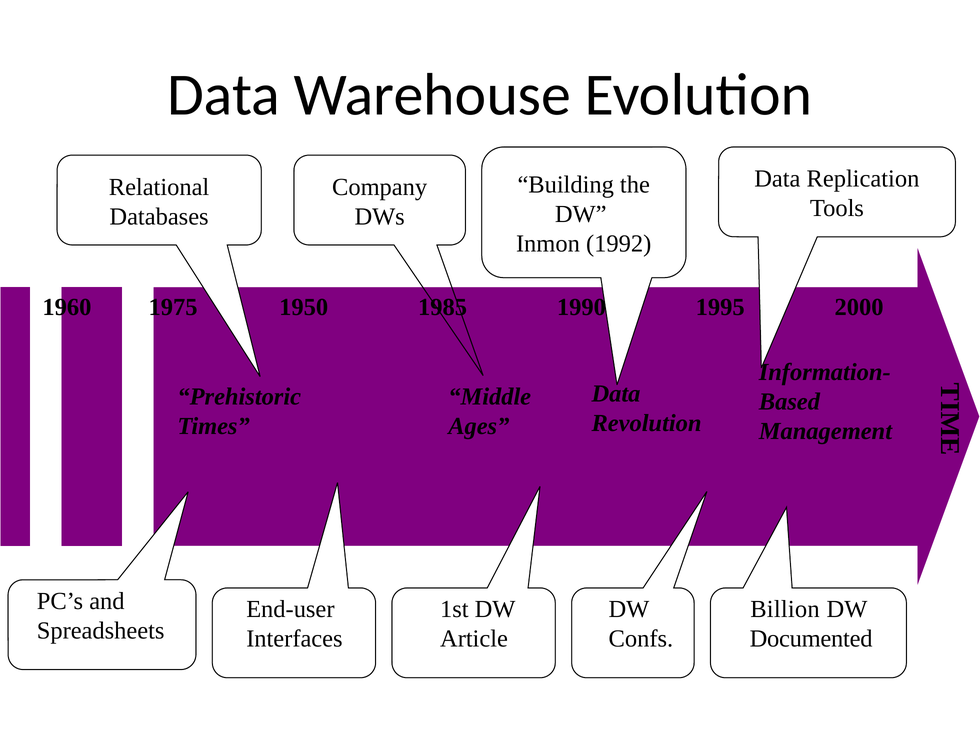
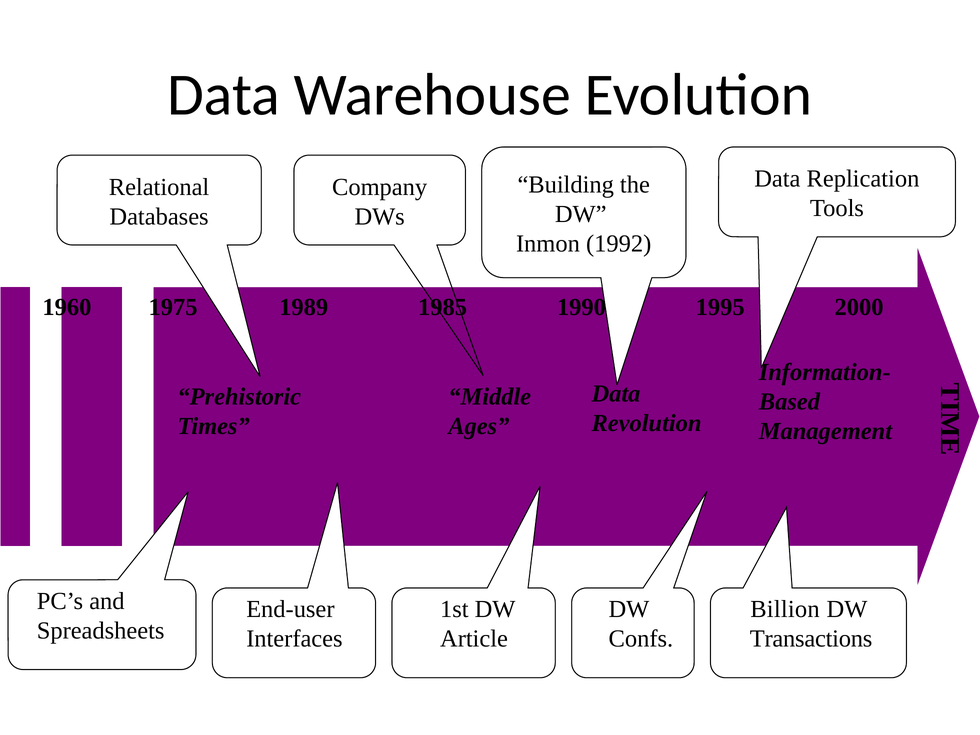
1950: 1950 -> 1989
Documented: Documented -> Transactions
